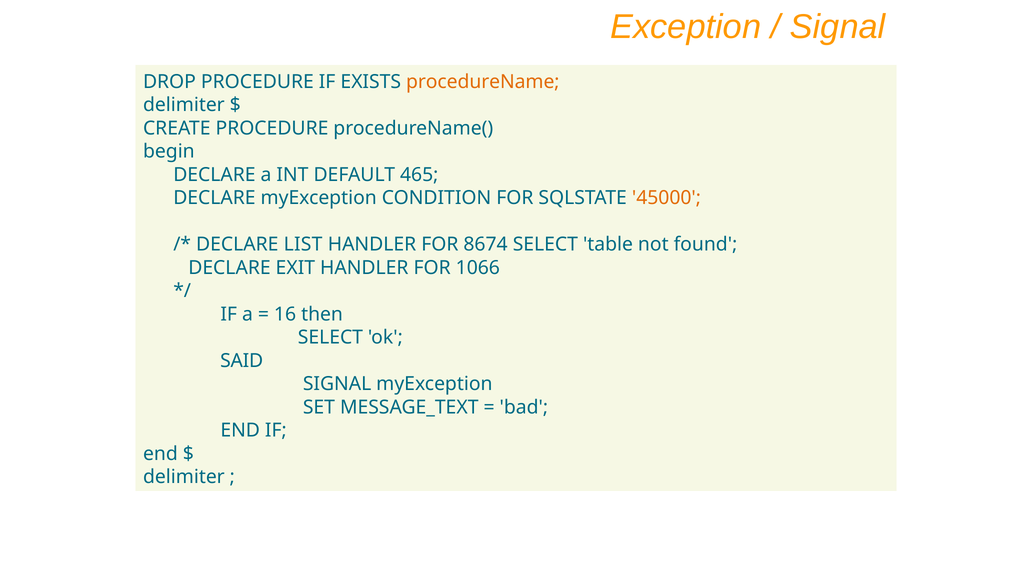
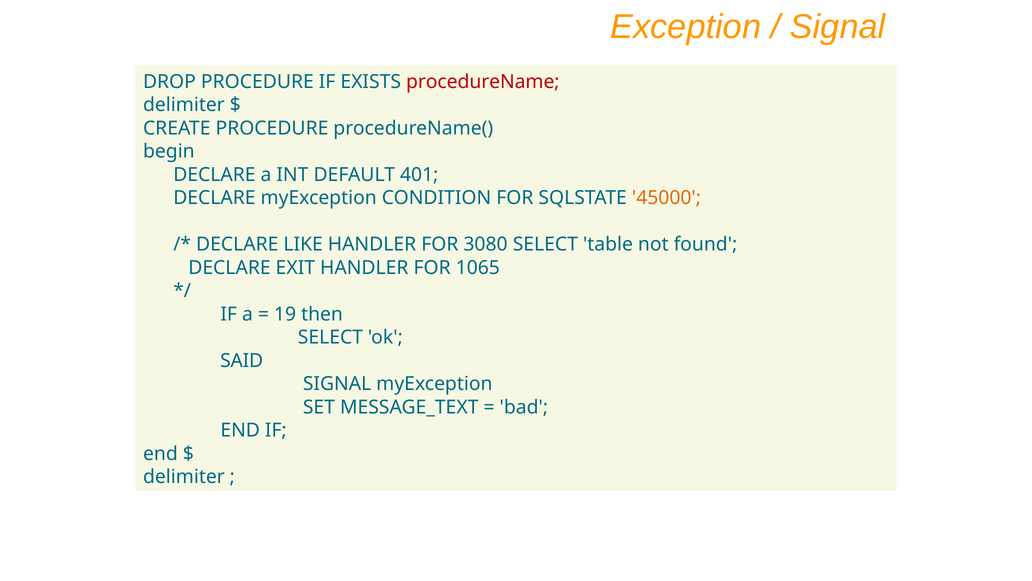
procedureName colour: orange -> red
465: 465 -> 401
LIST: LIST -> LIKE
8674: 8674 -> 3080
1066: 1066 -> 1065
16: 16 -> 19
